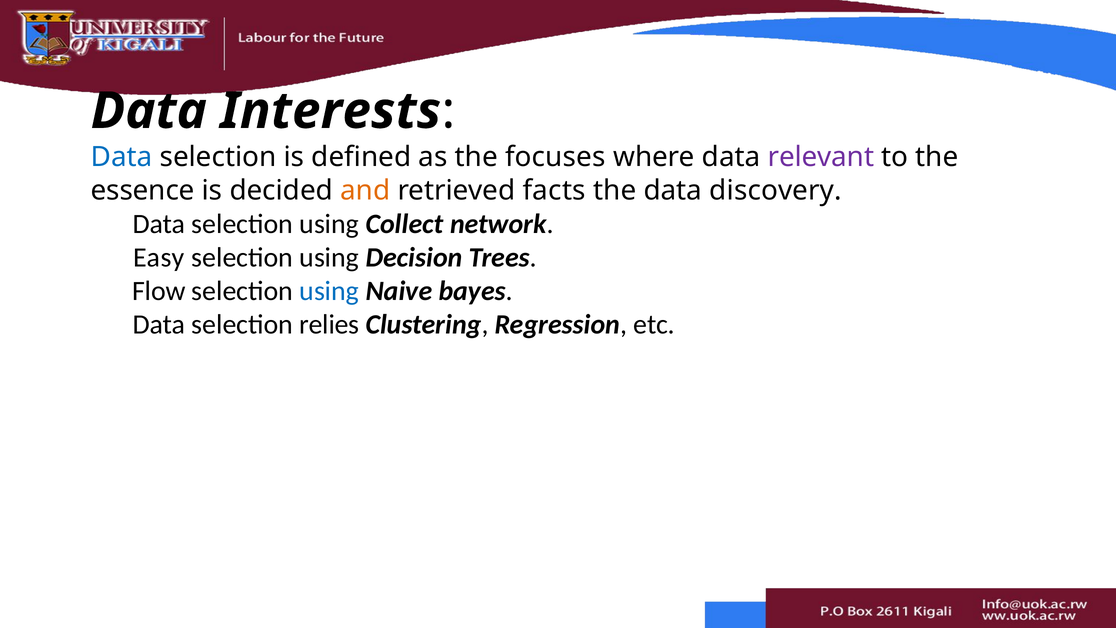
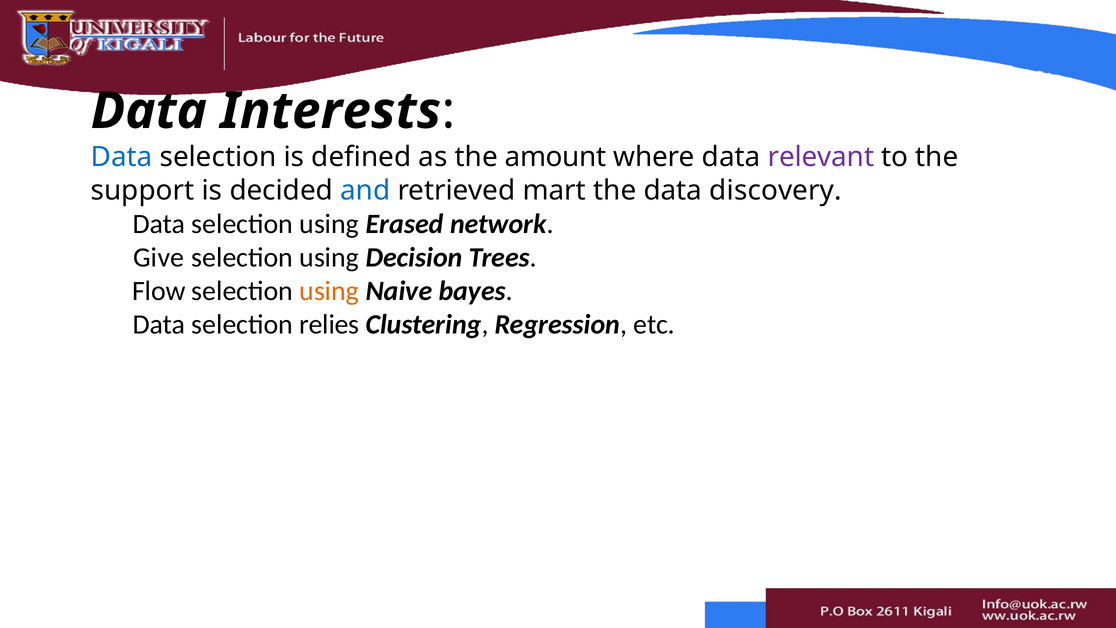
focuses: focuses -> amount
essence: essence -> support
and colour: orange -> blue
facts: facts -> mart
Collect: Collect -> Erased
Easy: Easy -> Give
using at (329, 291) colour: blue -> orange
